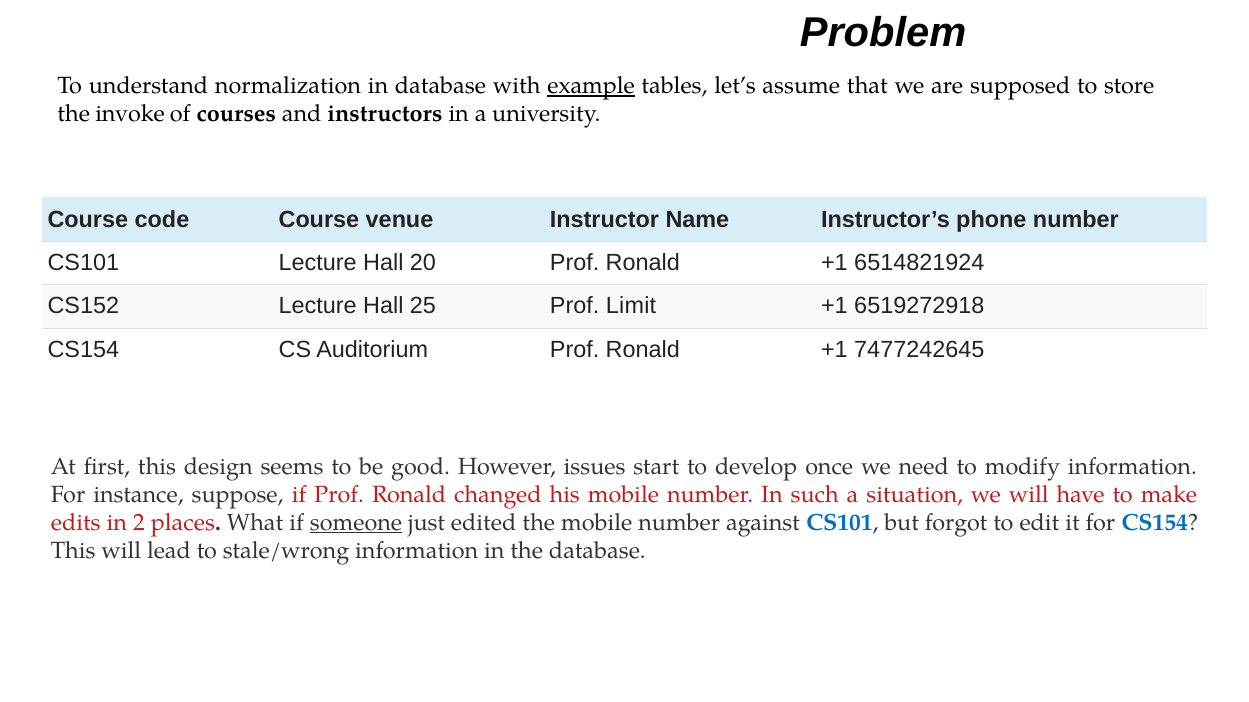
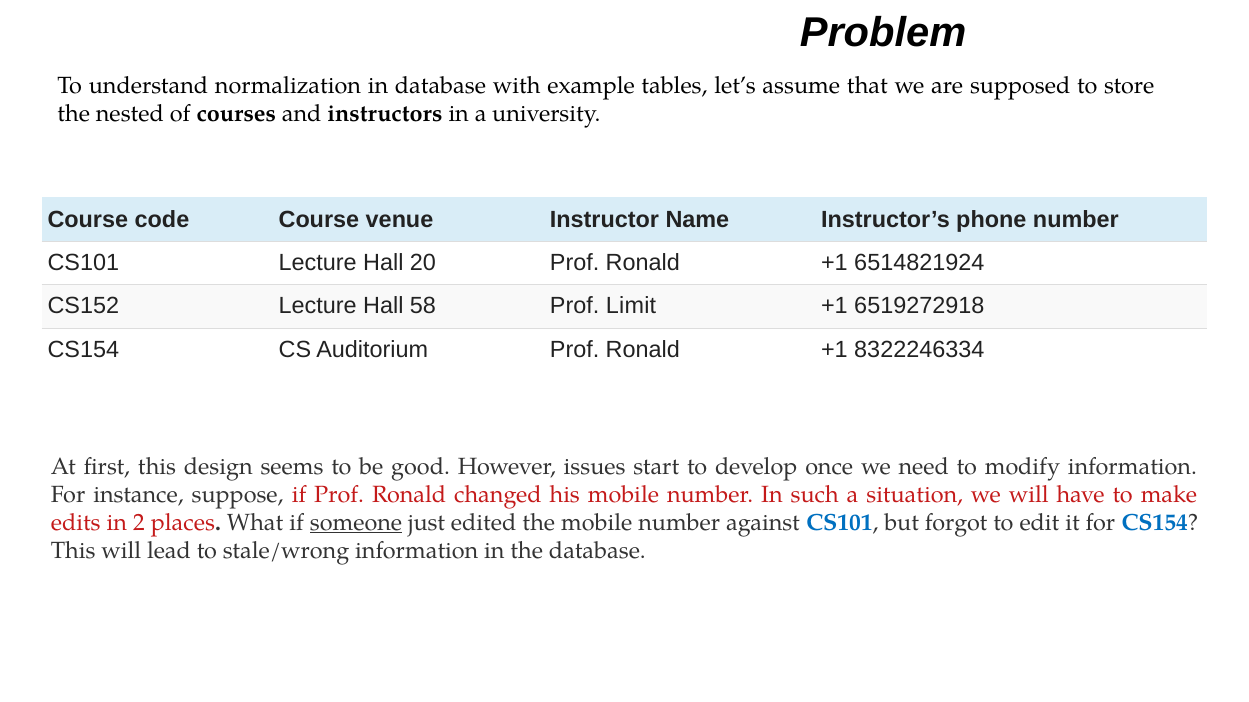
example underline: present -> none
invoke: invoke -> nested
25: 25 -> 58
7477242645: 7477242645 -> 8322246334
